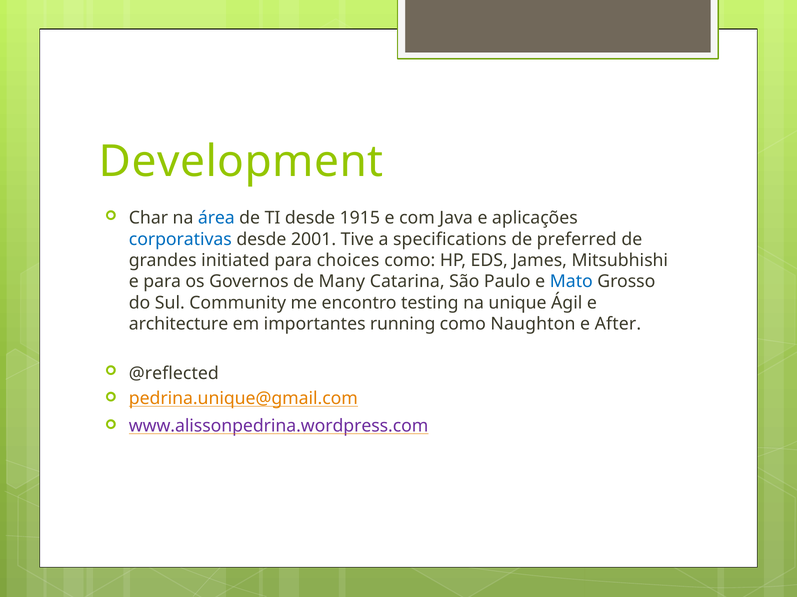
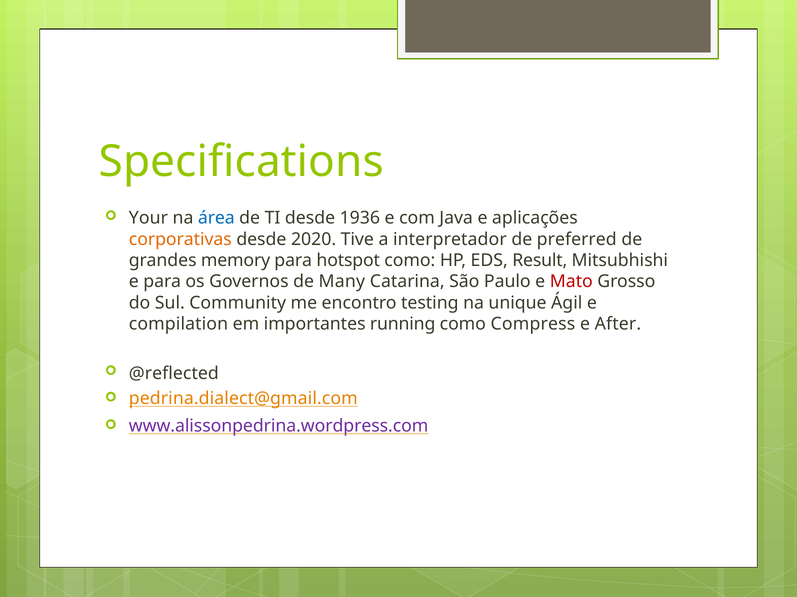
Development: Development -> Specifications
Char: Char -> Your
1915: 1915 -> 1936
corporativas colour: blue -> orange
2001: 2001 -> 2020
specifications: specifications -> interpretador
initiated: initiated -> memory
choices: choices -> hotspot
James: James -> Result
Mato colour: blue -> red
architecture: architecture -> compilation
Naughton: Naughton -> Compress
pedrina.unique@gmail.com: pedrina.unique@gmail.com -> pedrina.dialect@gmail.com
